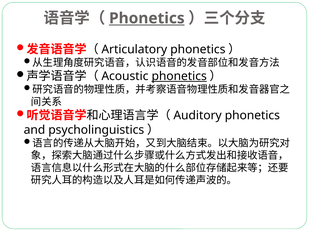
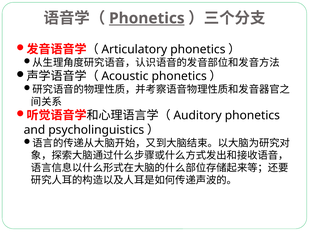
phonetics at (179, 76) underline: present -> none
